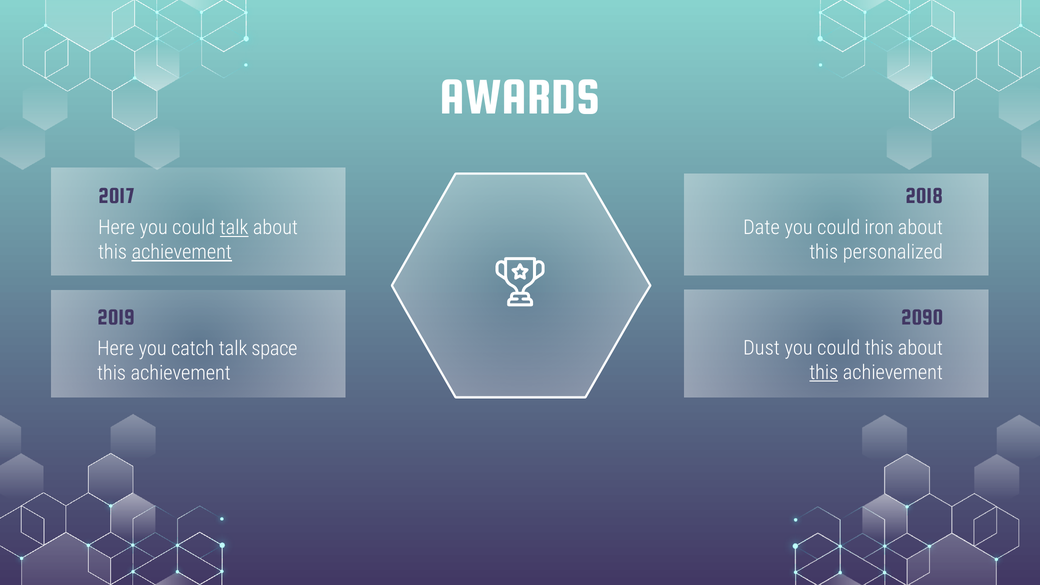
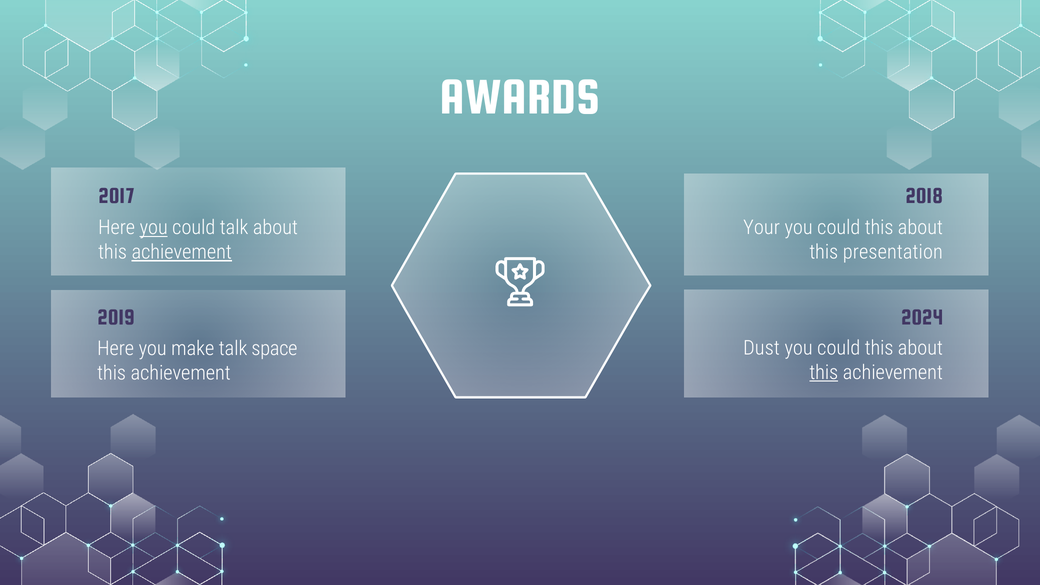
you at (154, 228) underline: none -> present
talk at (234, 228) underline: present -> none
Date: Date -> Your
iron at (879, 228): iron -> this
personalized: personalized -> presentation
2090: 2090 -> 2024
catch: catch -> make
